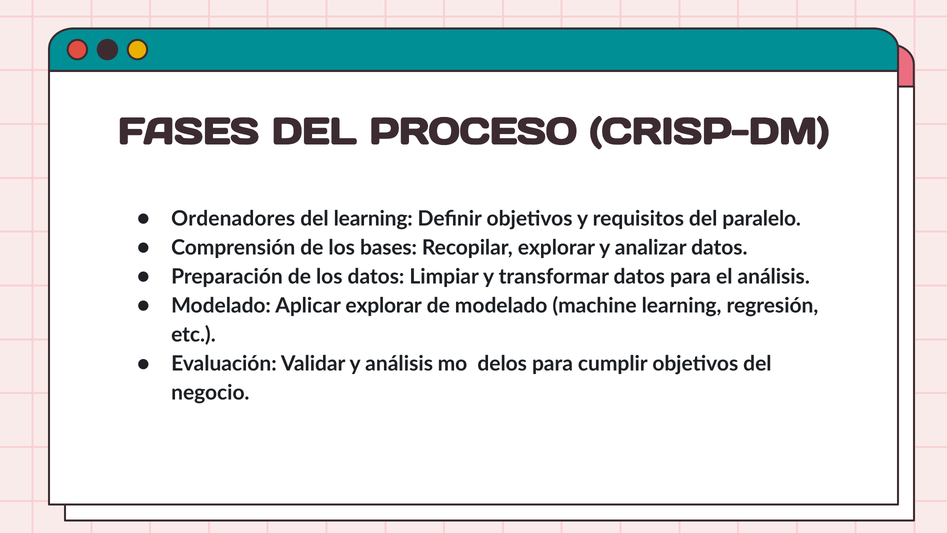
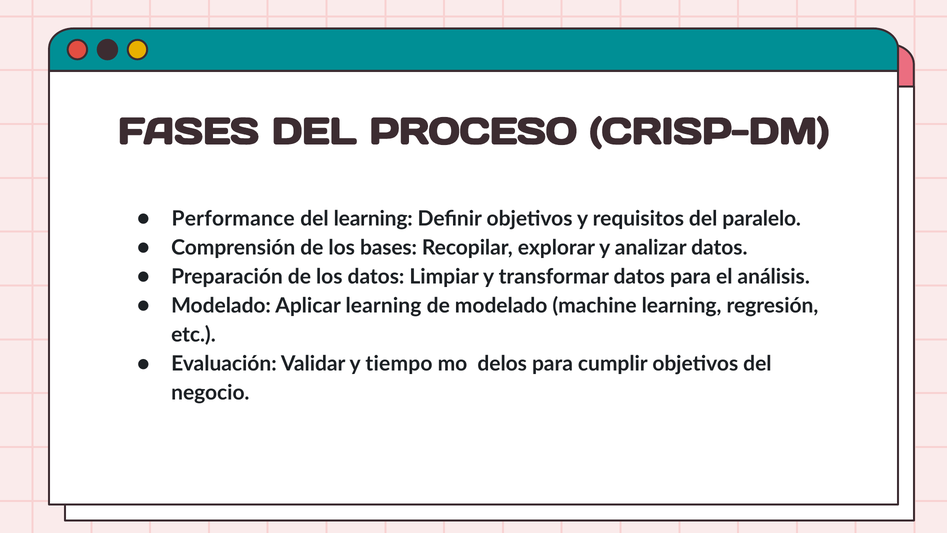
Ordenadores: Ordenadores -> Performance
Aplicar explorar: explorar -> learning
y análisis: análisis -> tiempo
